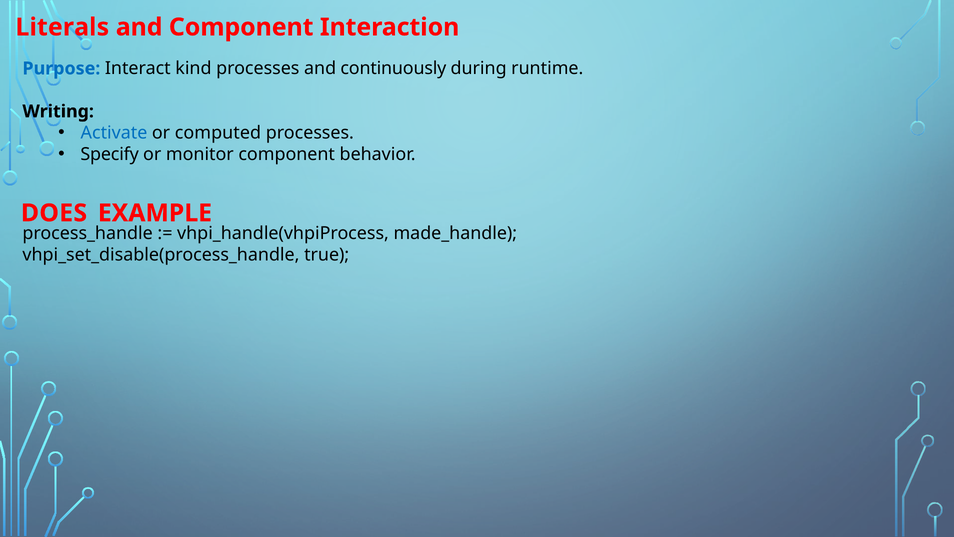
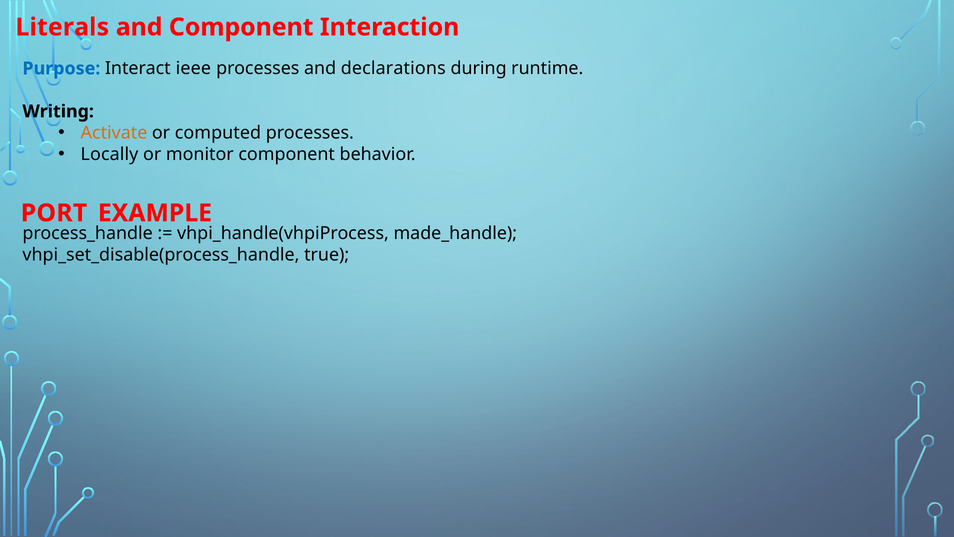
kind: kind -> ieee
continuously: continuously -> declarations
Activate colour: blue -> orange
Specify: Specify -> Locally
DOES: DOES -> PORT
